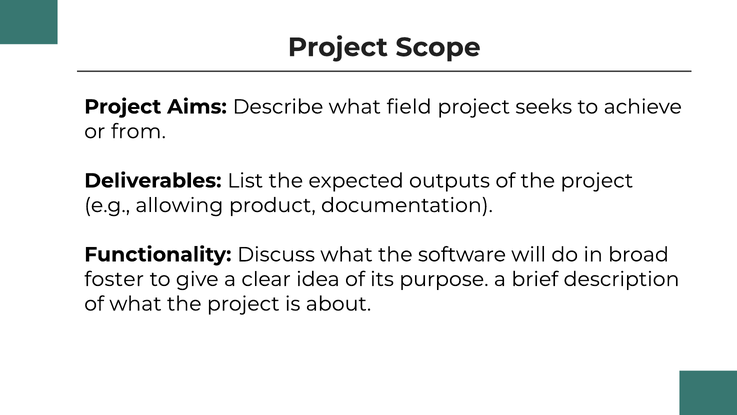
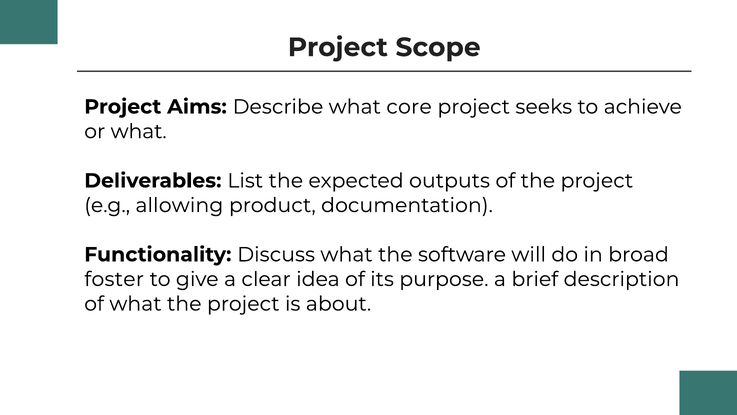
field: field -> core
or from: from -> what
